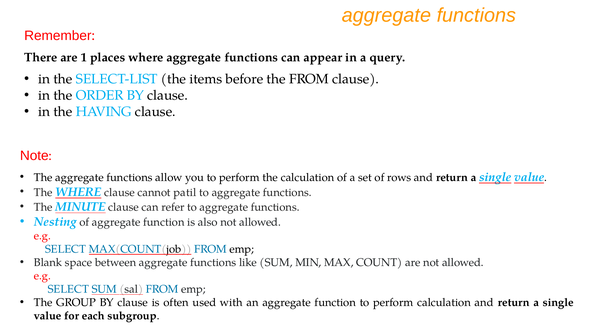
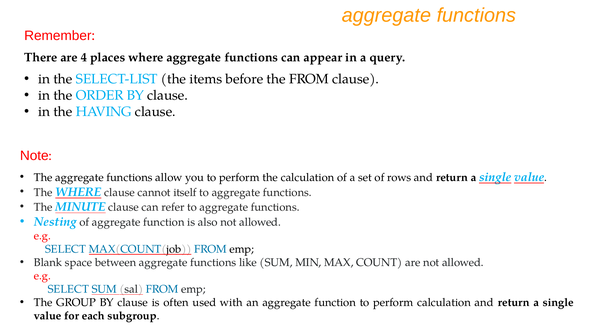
1: 1 -> 4
patil: patil -> itself
